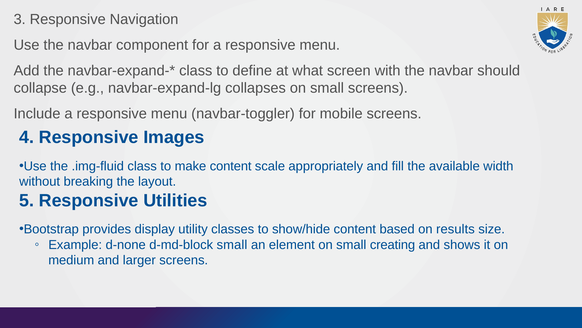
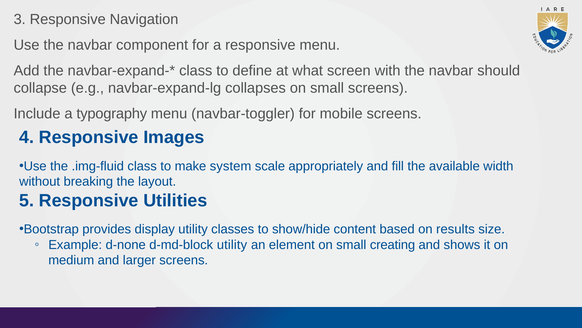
Include a responsive: responsive -> typography
make content: content -> system
d-md-block small: small -> utility
